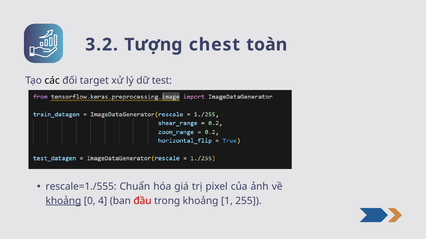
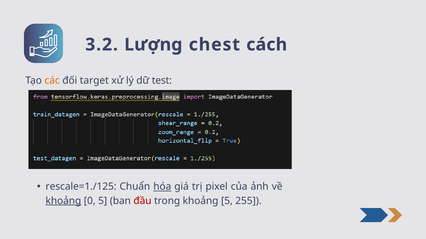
Tượng: Tượng -> Lượng
toàn: toàn -> cách
các colour: black -> orange
rescale=1./555: rescale=1./555 -> rescale=1./125
hóa underline: none -> present
0 4: 4 -> 5
khoảng 1: 1 -> 5
